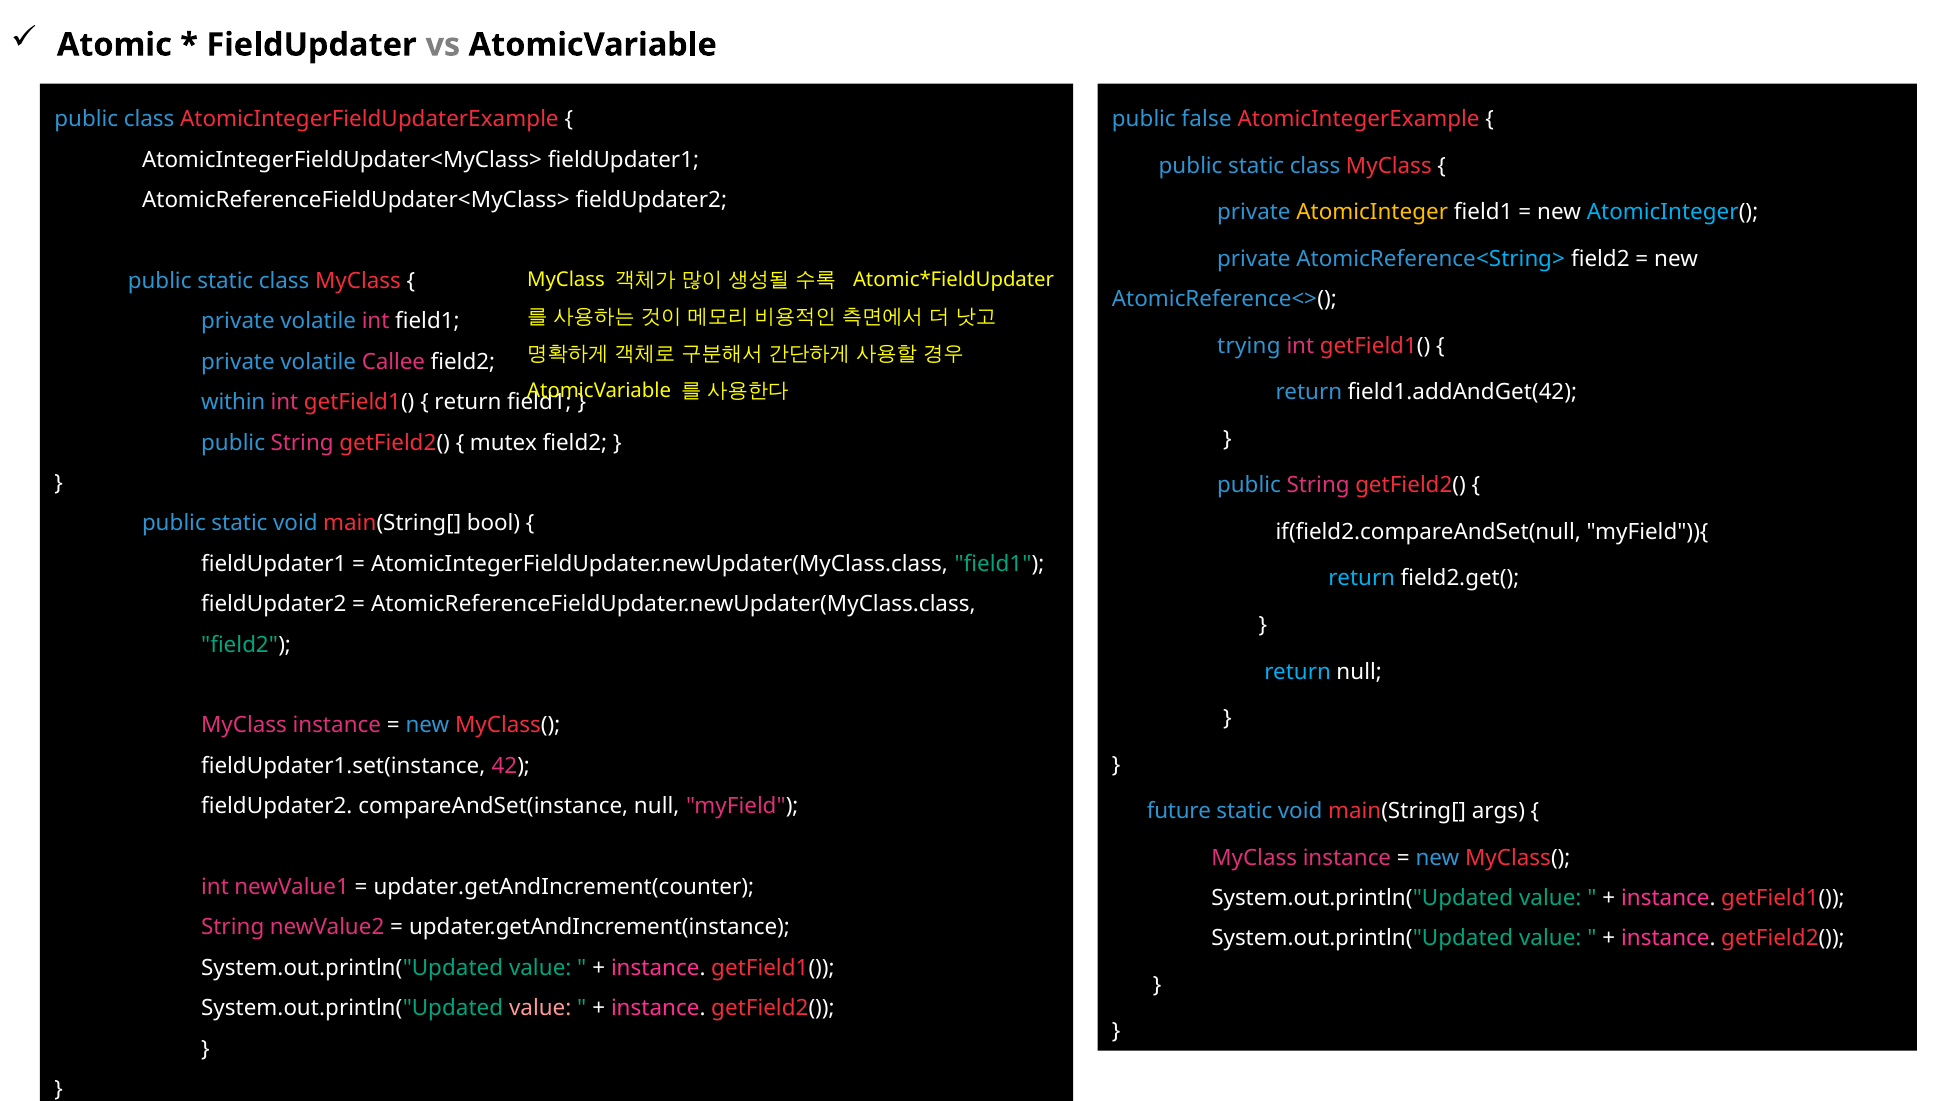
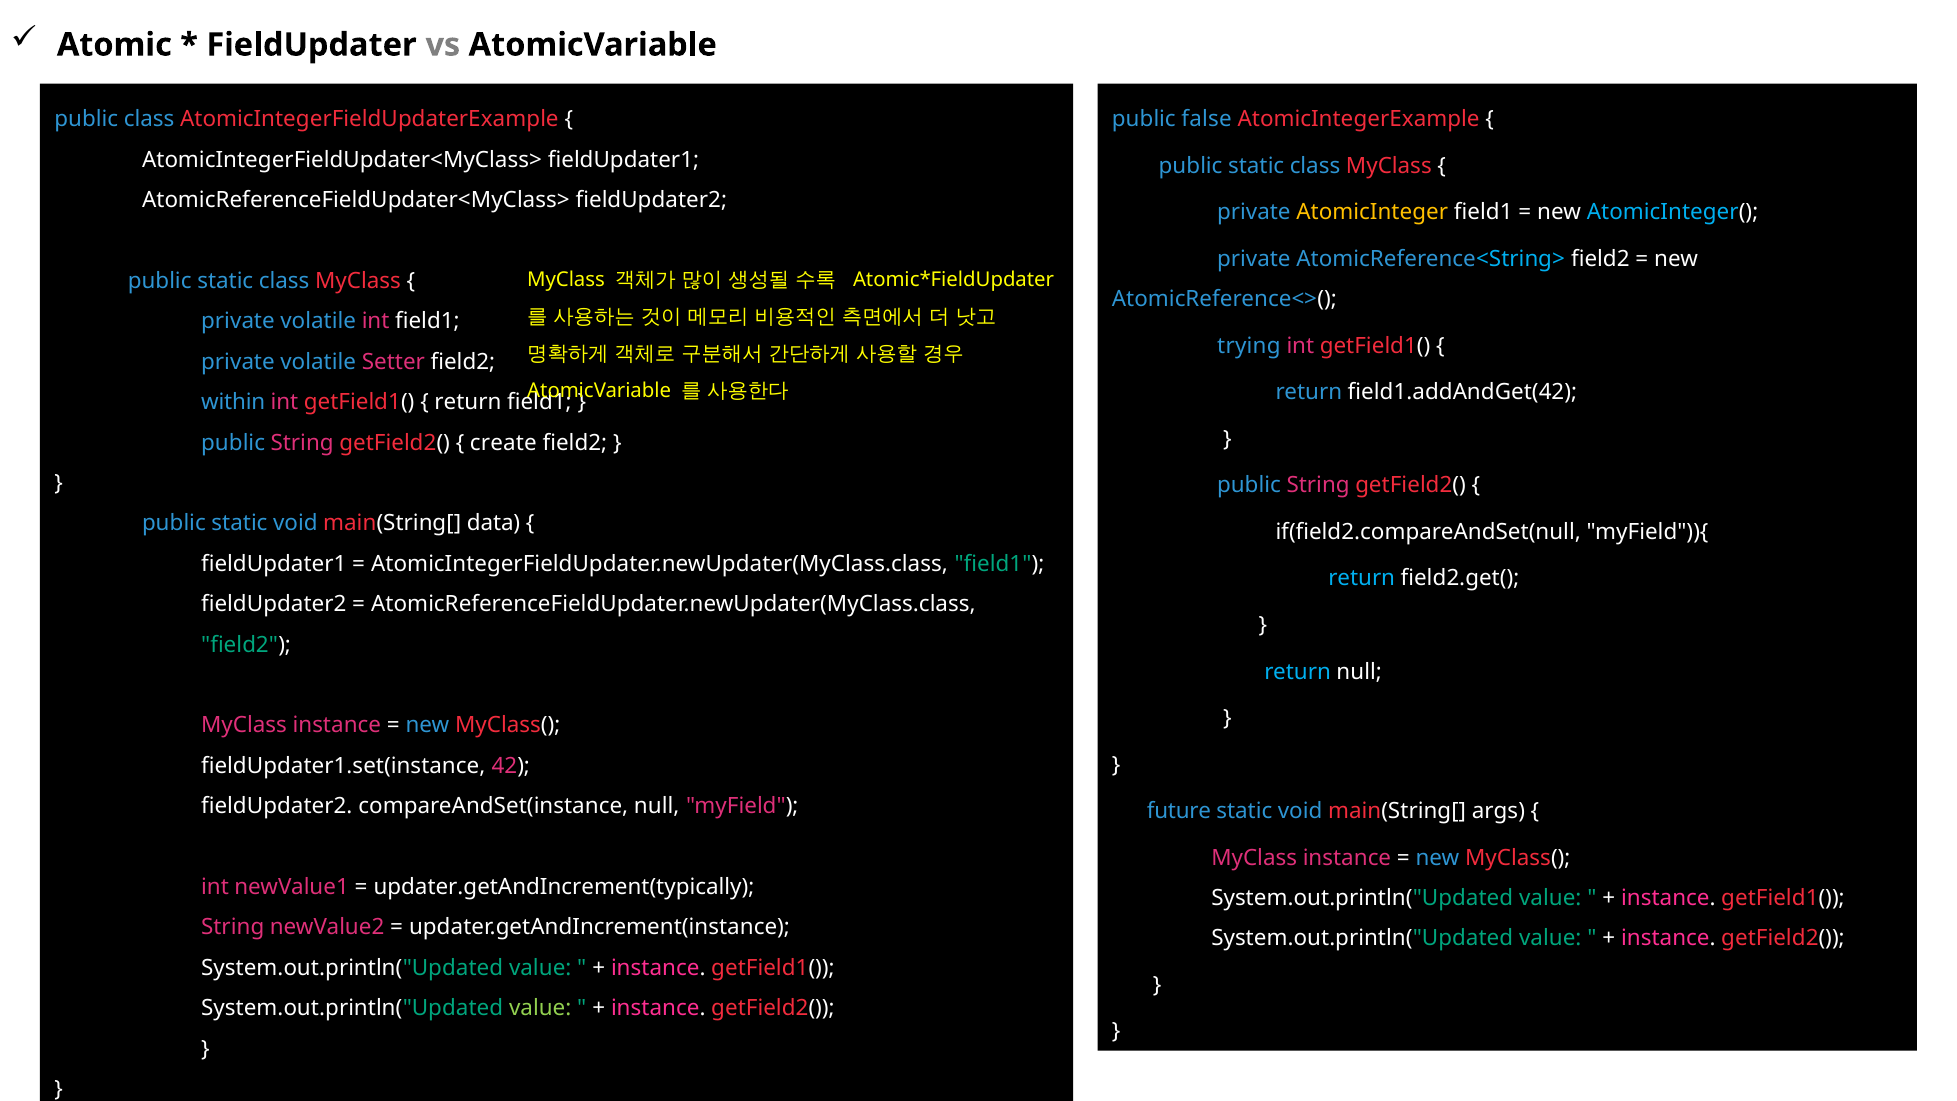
Callee: Callee -> Setter
mutex: mutex -> create
bool: bool -> data
updater.getAndIncrement(counter: updater.getAndIncrement(counter -> updater.getAndIncrement(typically
value at (540, 1008) colour: pink -> light green
